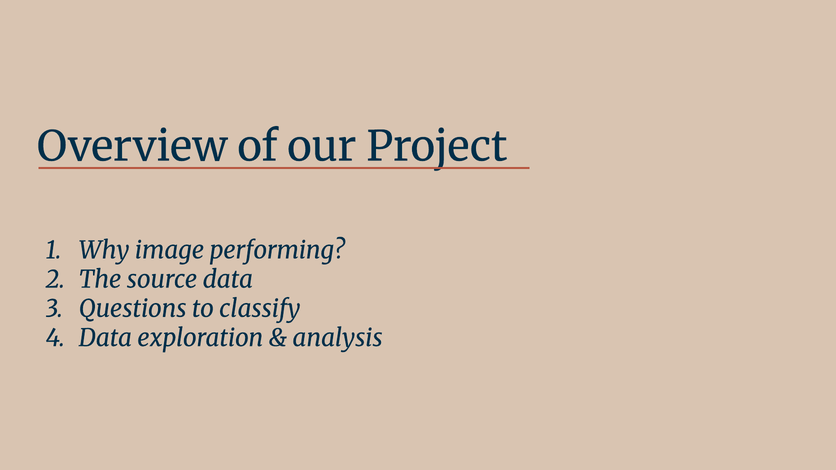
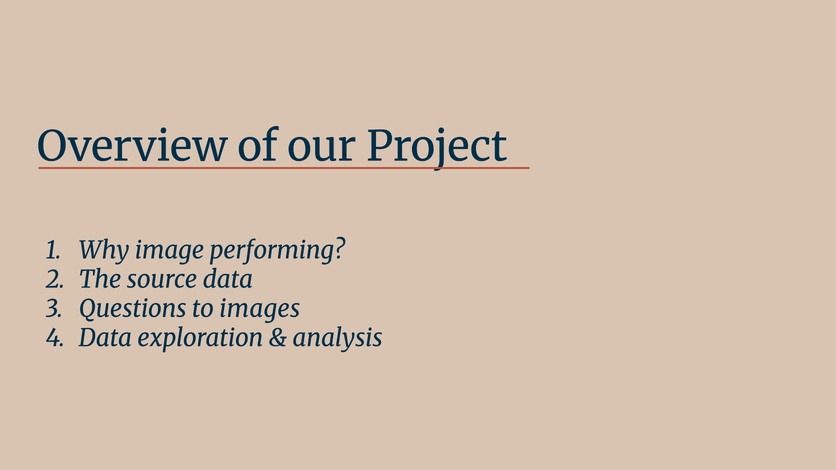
classify: classify -> images
